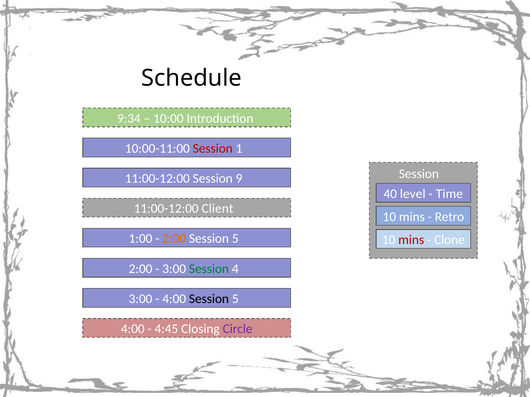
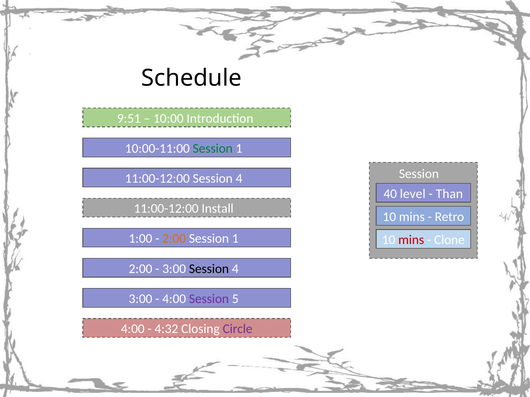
9:34: 9:34 -> 9:51
Session at (213, 149) colour: red -> green
11:00-12:00 Session 9: 9 -> 4
Time: Time -> Than
Client: Client -> Install
5 at (235, 239): 5 -> 1
Session at (209, 269) colour: green -> black
Session at (209, 299) colour: black -> purple
4:45: 4:45 -> 4:32
